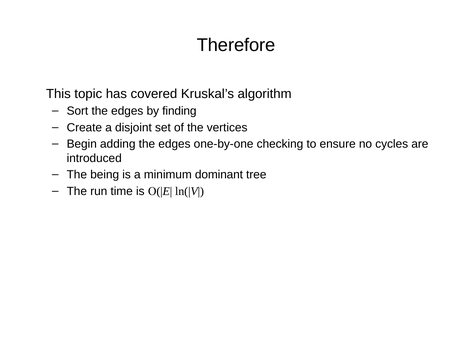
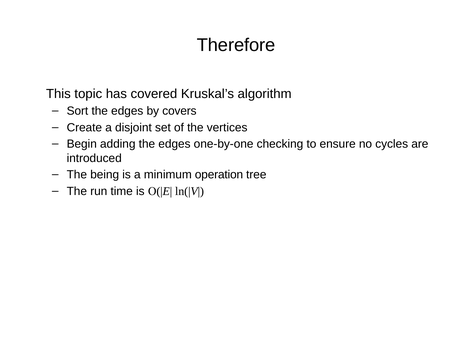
finding: finding -> covers
dominant: dominant -> operation
